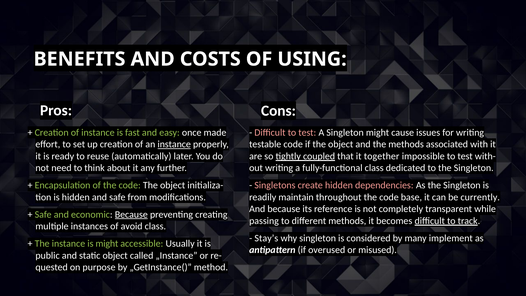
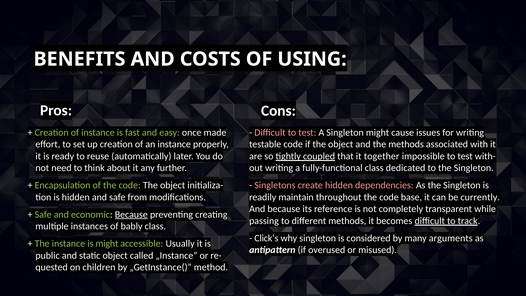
instance at (174, 144) underline: present -> none
avoid: avoid -> bably
Stay’s: Stay’s -> Click’s
implement: implement -> arguments
purpose: purpose -> children
